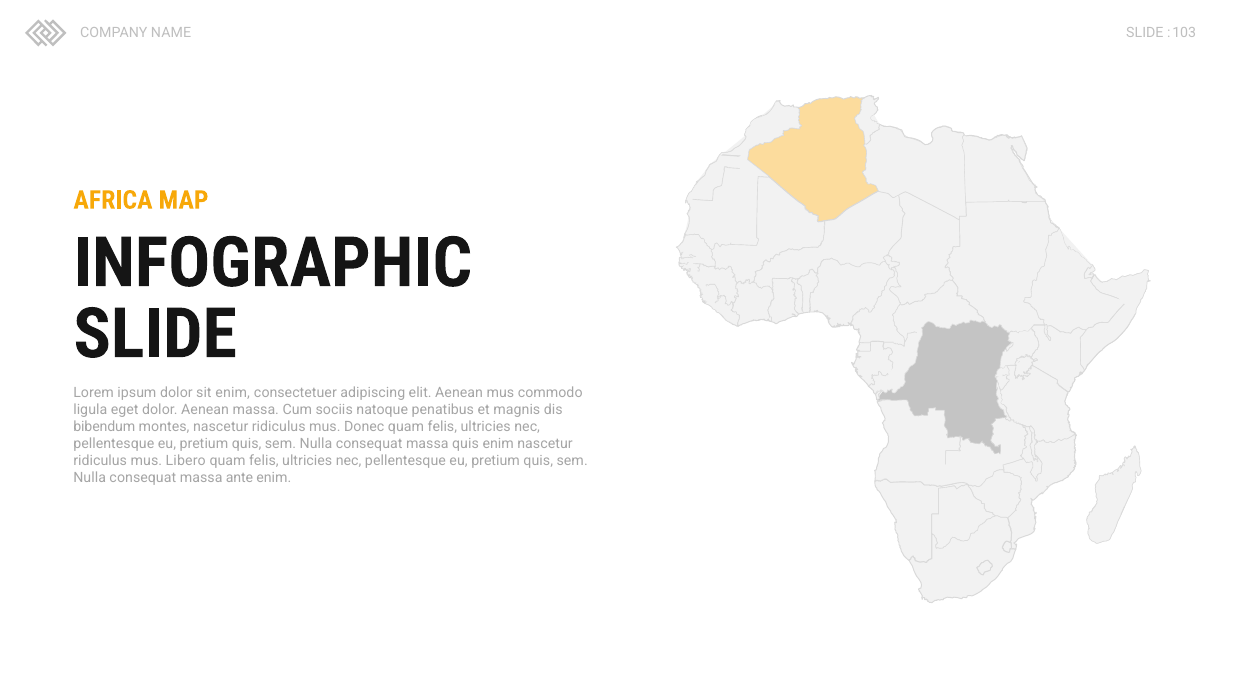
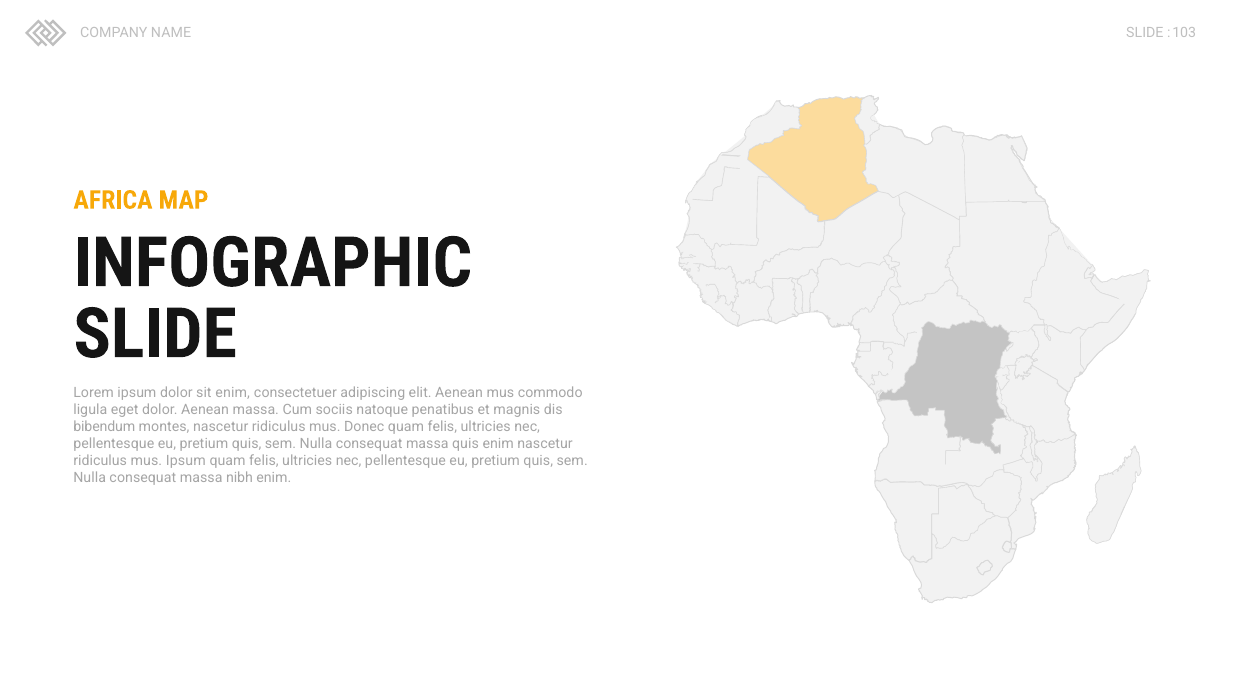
mus Libero: Libero -> Ipsum
ante: ante -> nibh
